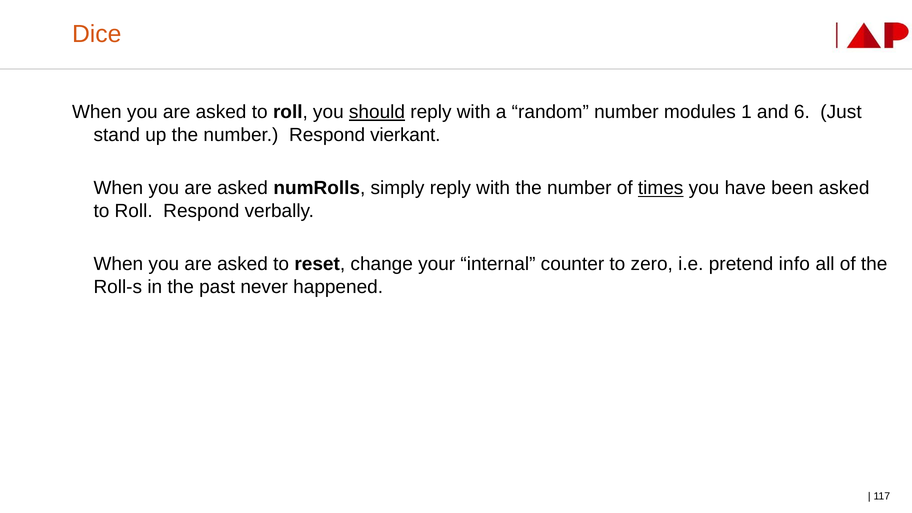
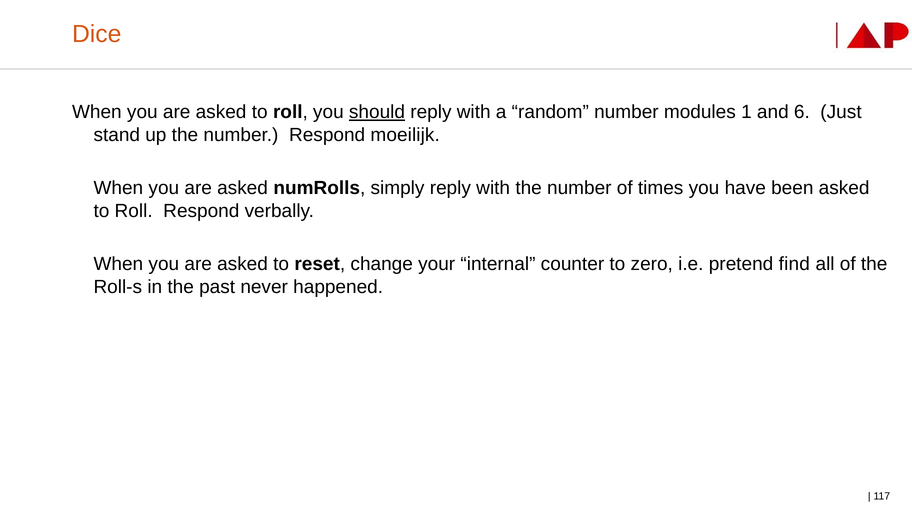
vierkant: vierkant -> moeilijk
times underline: present -> none
info: info -> find
